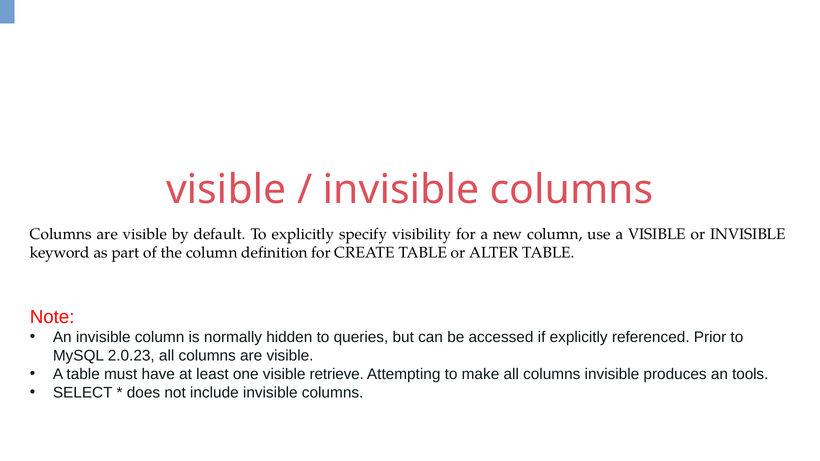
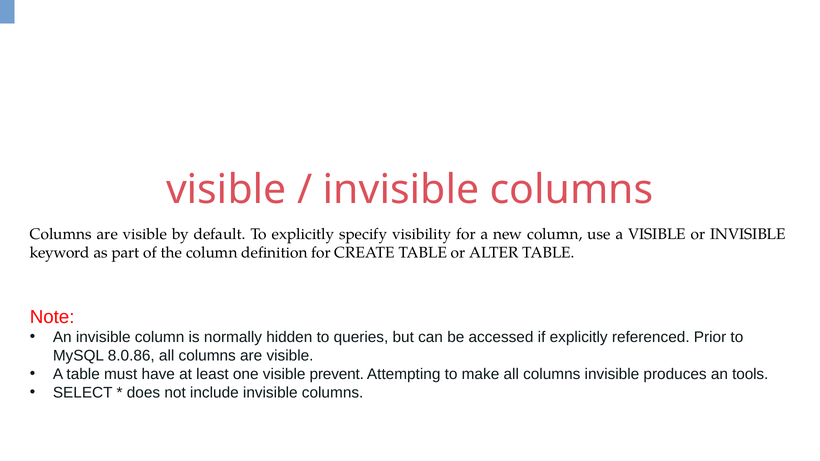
2.0.23: 2.0.23 -> 8.0.86
retrieve: retrieve -> prevent
